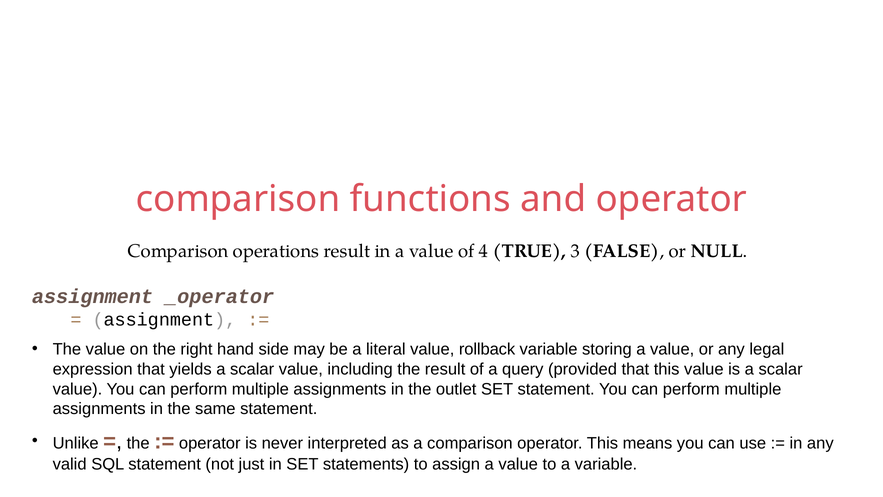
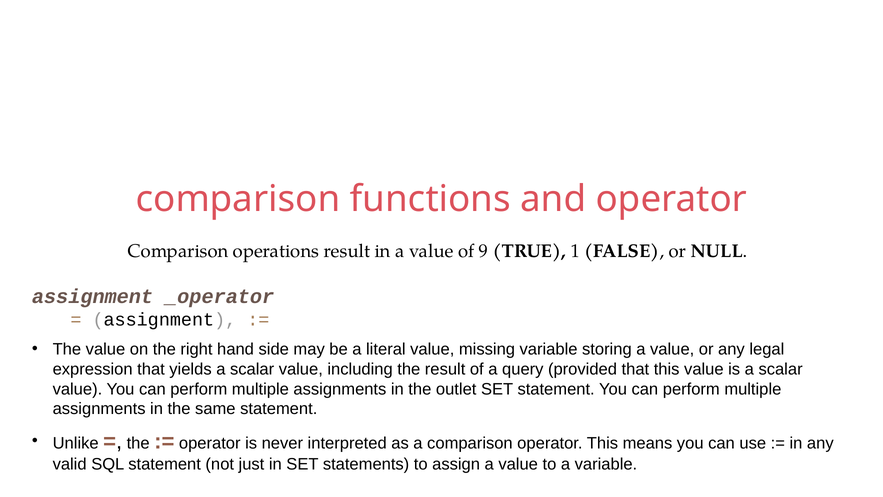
4: 4 -> 9
3: 3 -> 1
rollback: rollback -> missing
